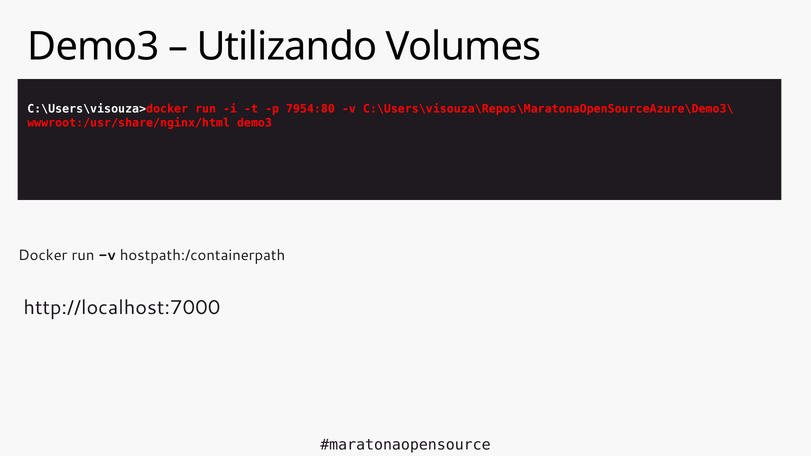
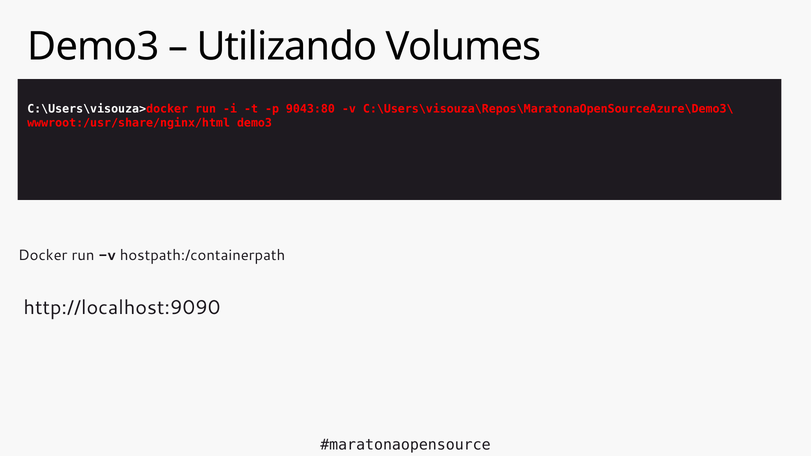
7954:80: 7954:80 -> 9043:80
http://localhost:7000: http://localhost:7000 -> http://localhost:9090
